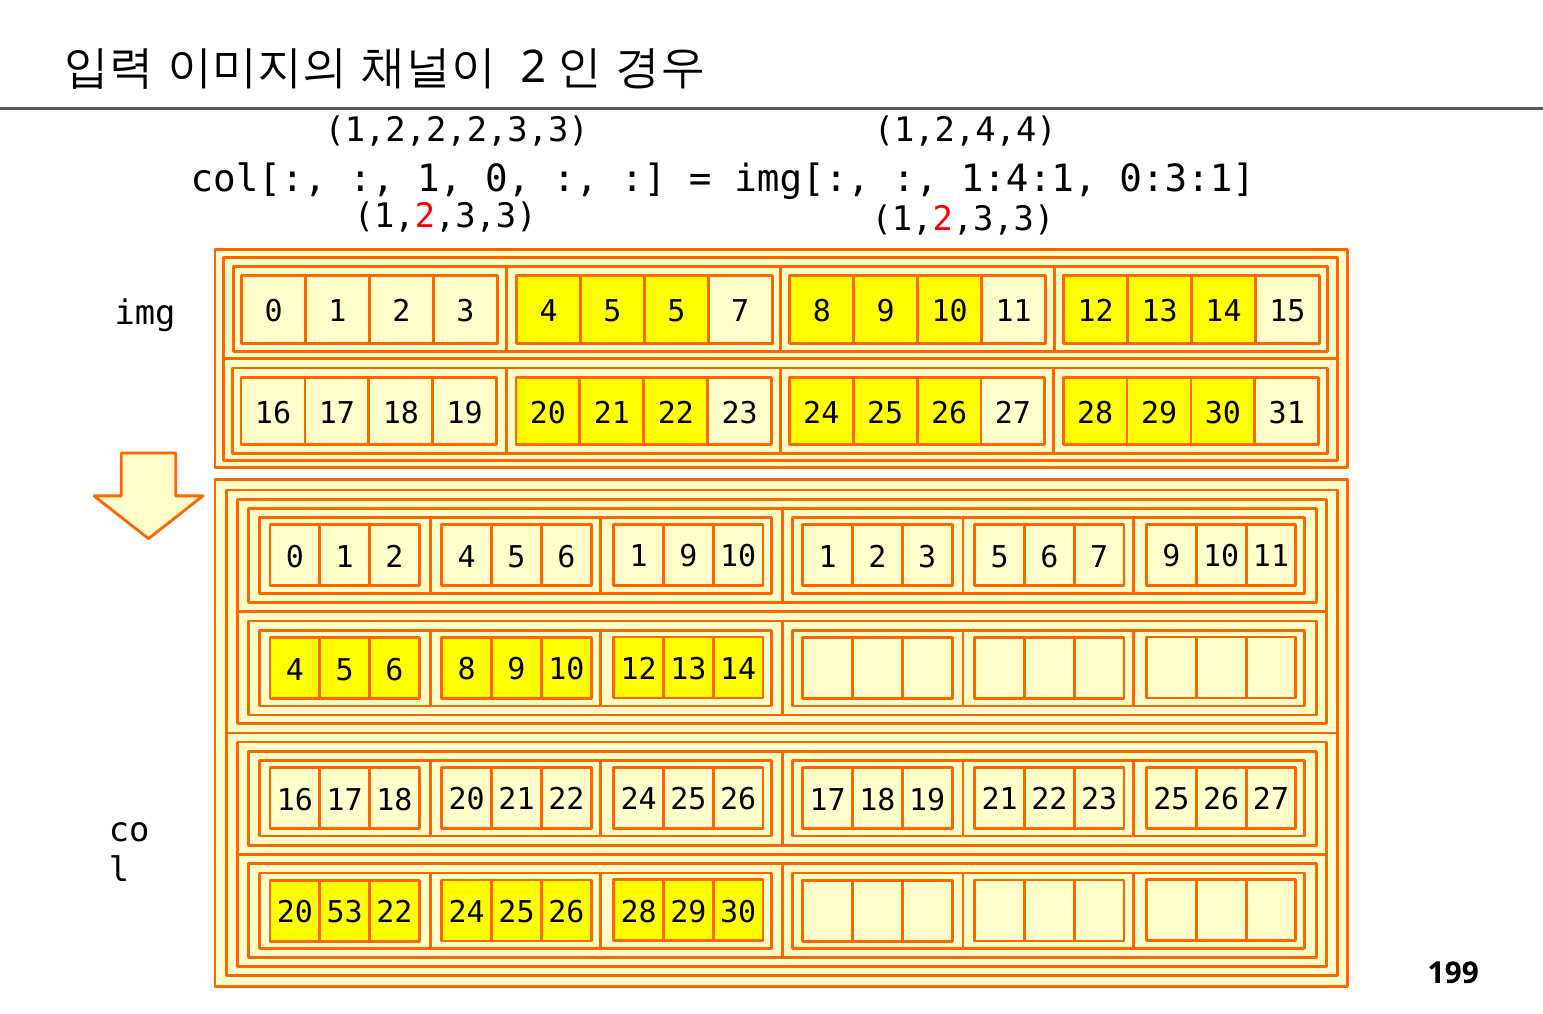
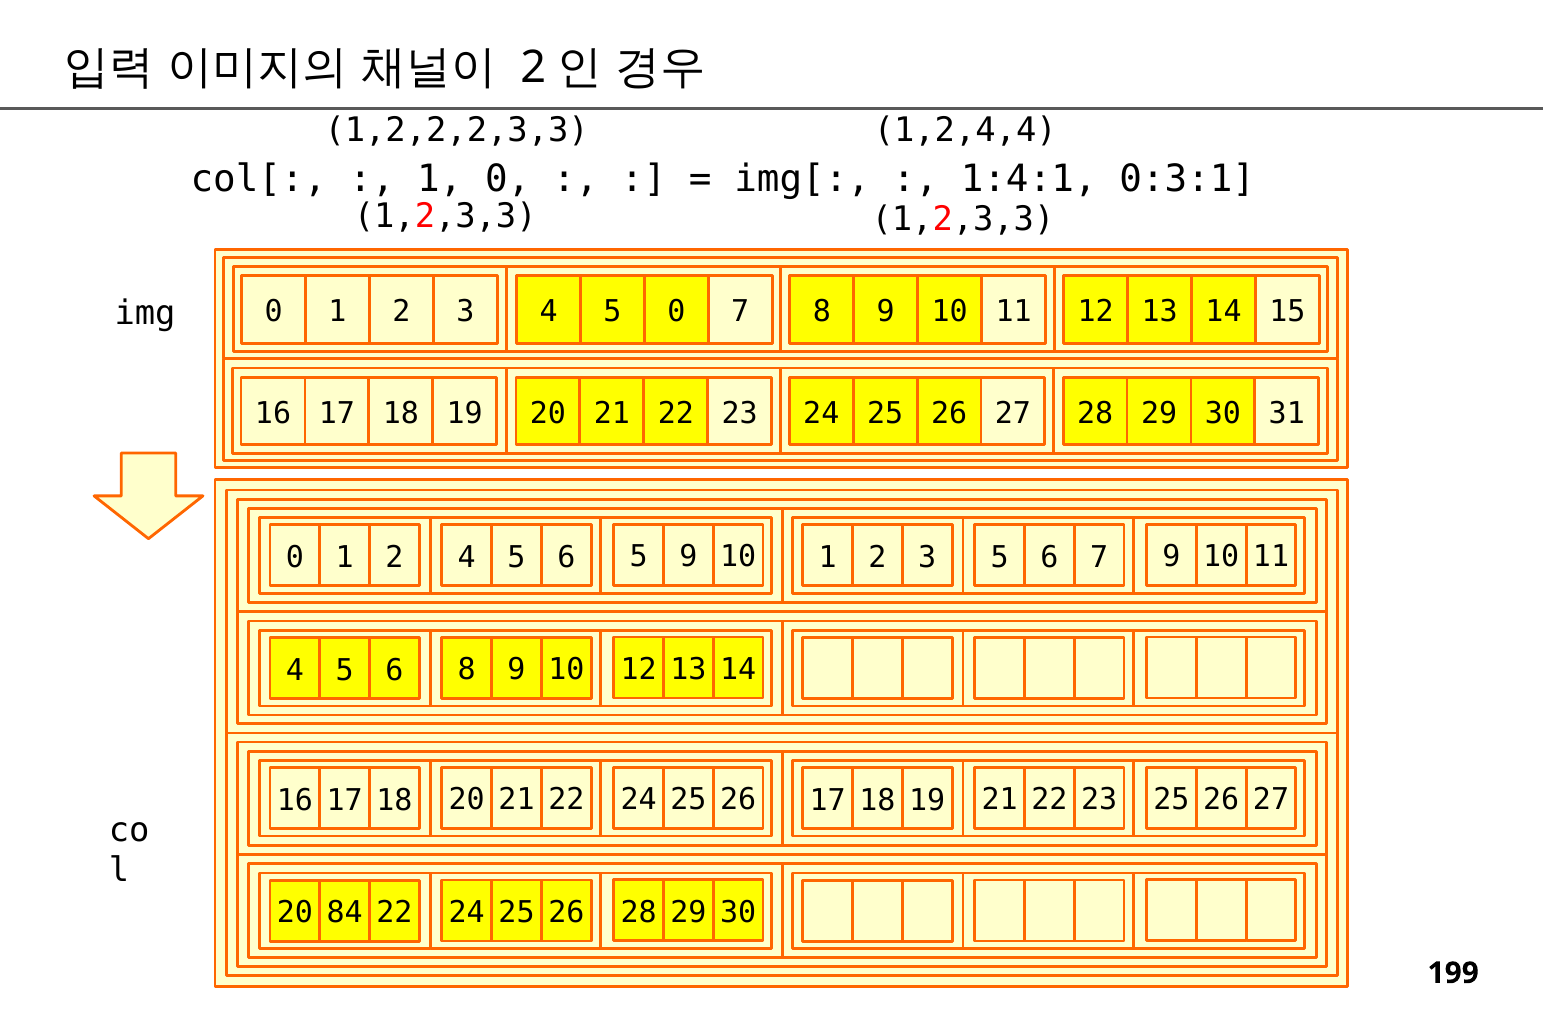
5 5: 5 -> 0
6 1: 1 -> 5
53: 53 -> 84
